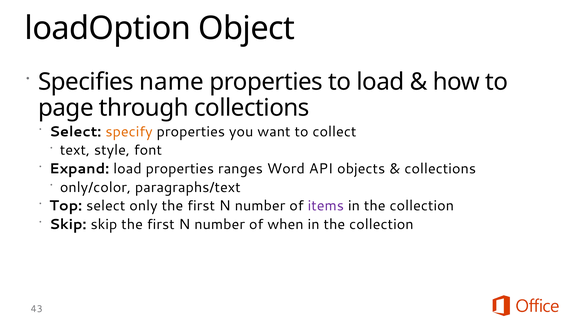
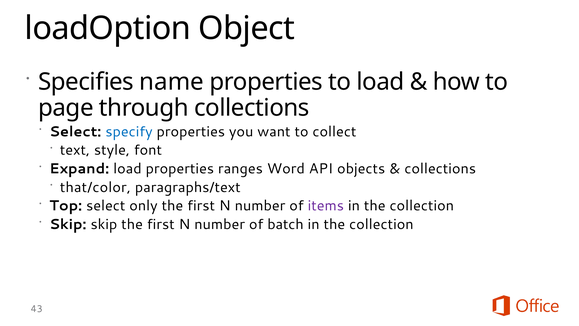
specify colour: orange -> blue
only/color: only/color -> that/color
when: when -> batch
